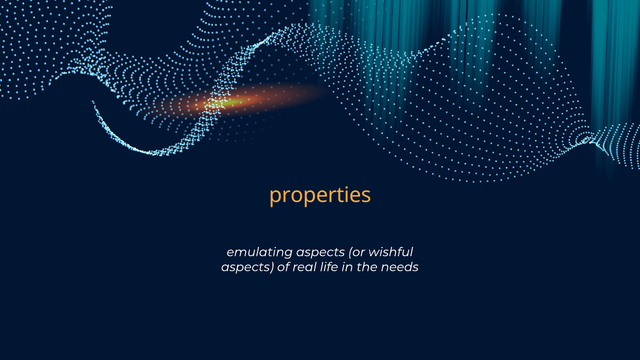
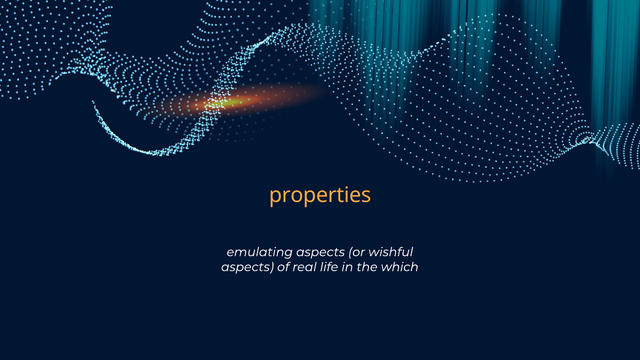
needs: needs -> which
